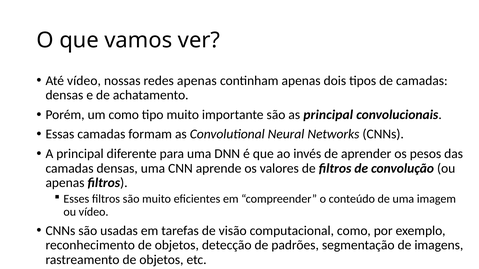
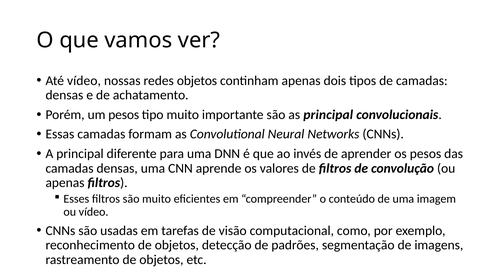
redes apenas: apenas -> objetos
um como: como -> pesos
